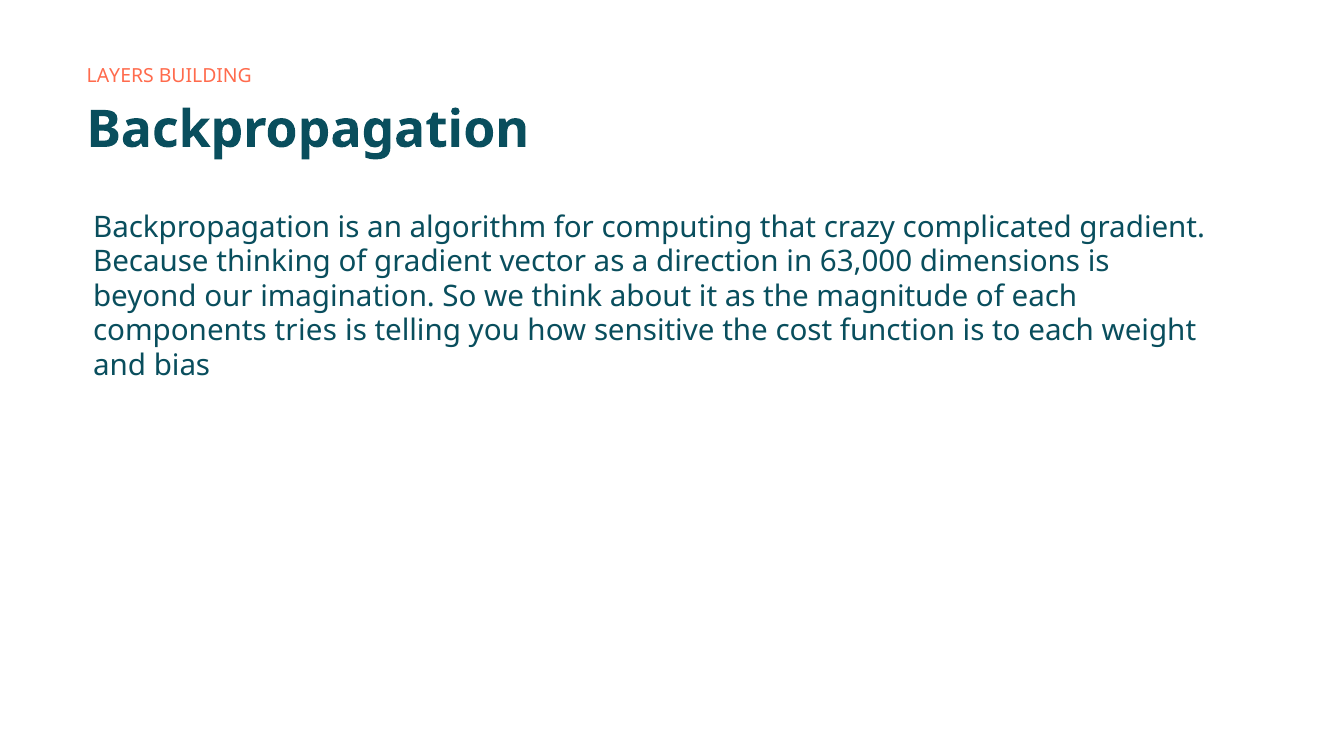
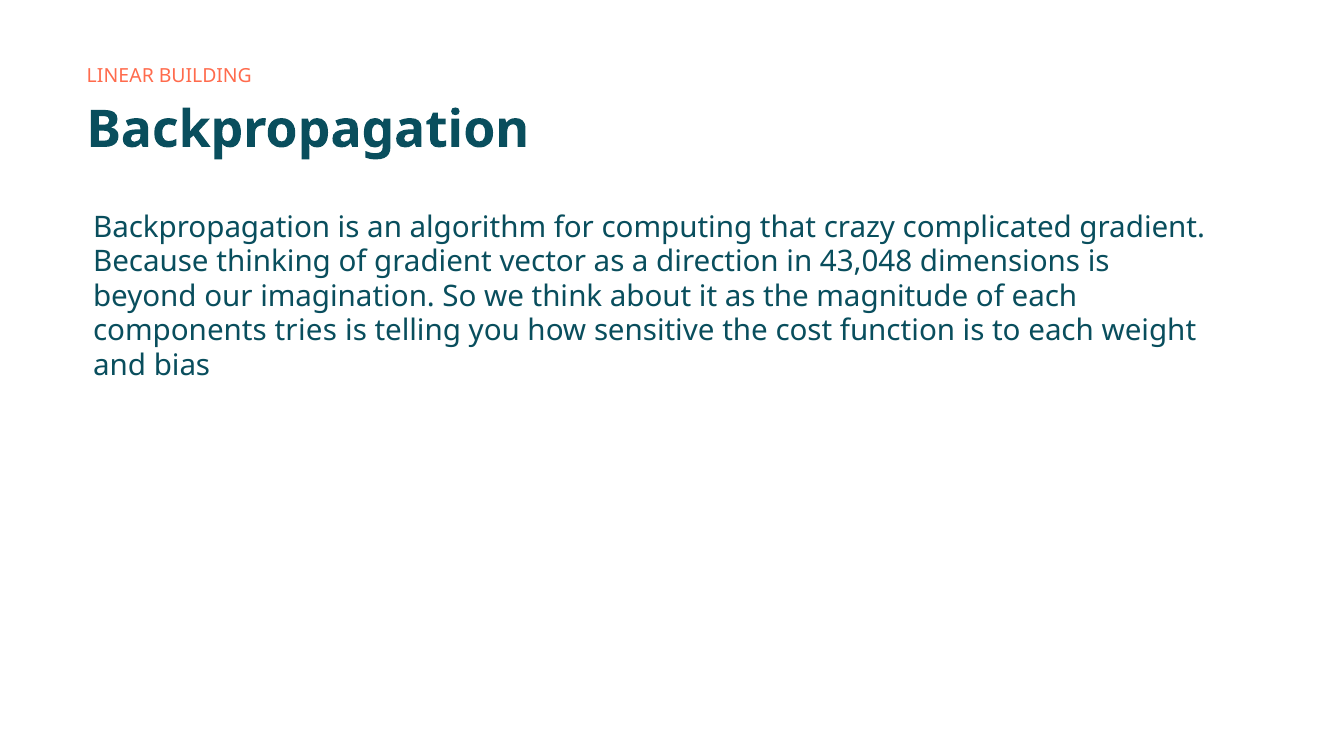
LAYERS: LAYERS -> LINEAR
63,000: 63,000 -> 43,048
